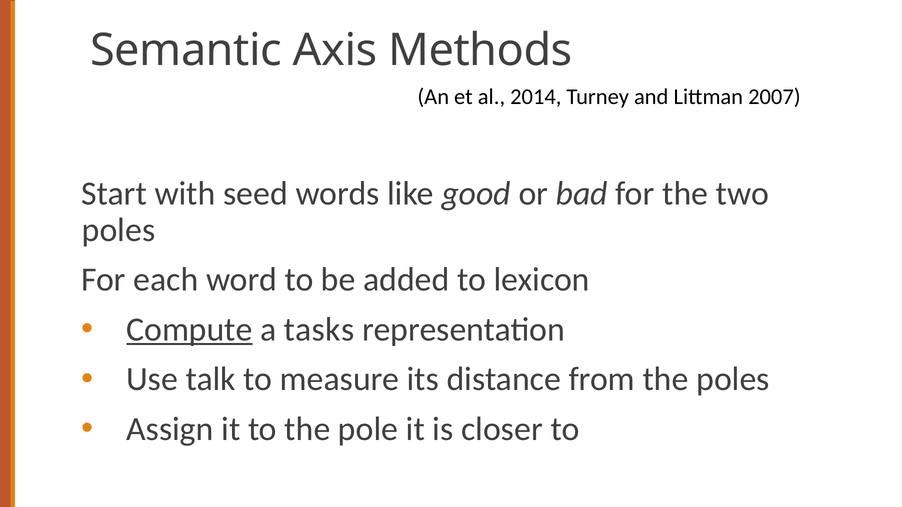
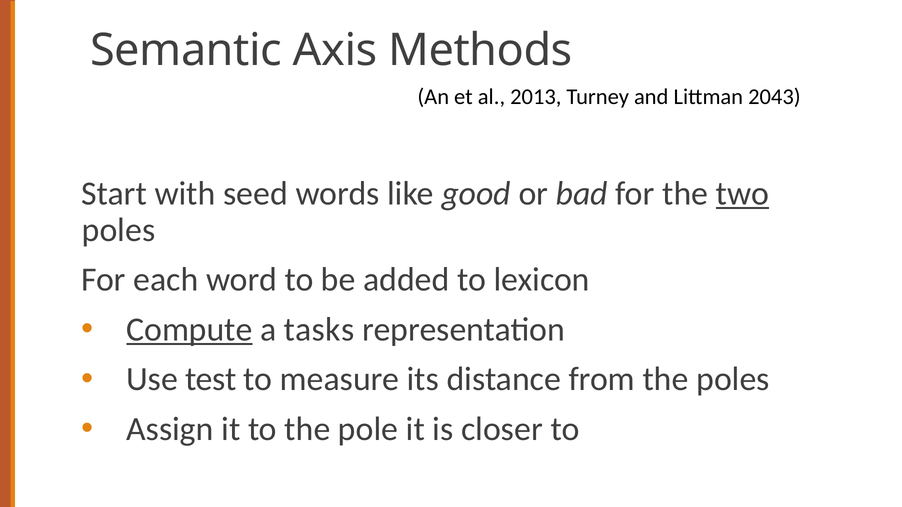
2014: 2014 -> 2013
2007: 2007 -> 2043
two underline: none -> present
talk: talk -> test
